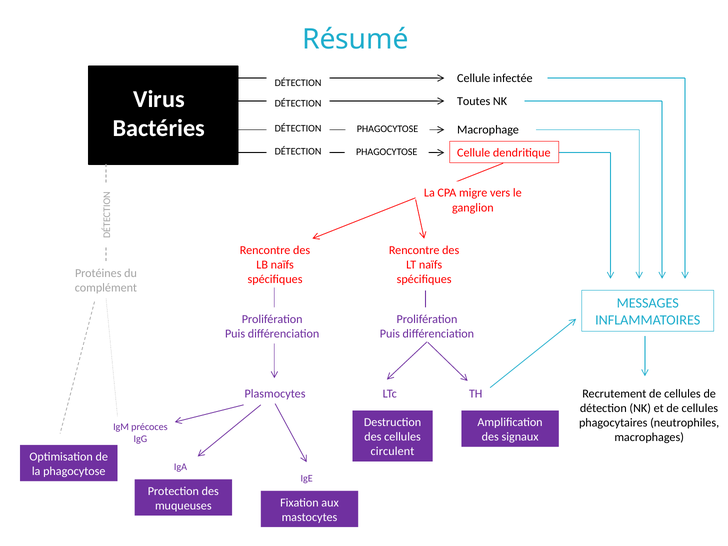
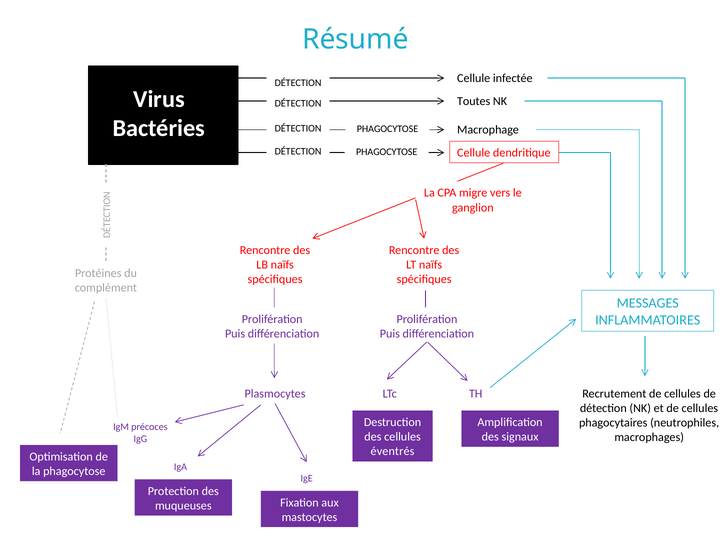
circulent: circulent -> éventrés
